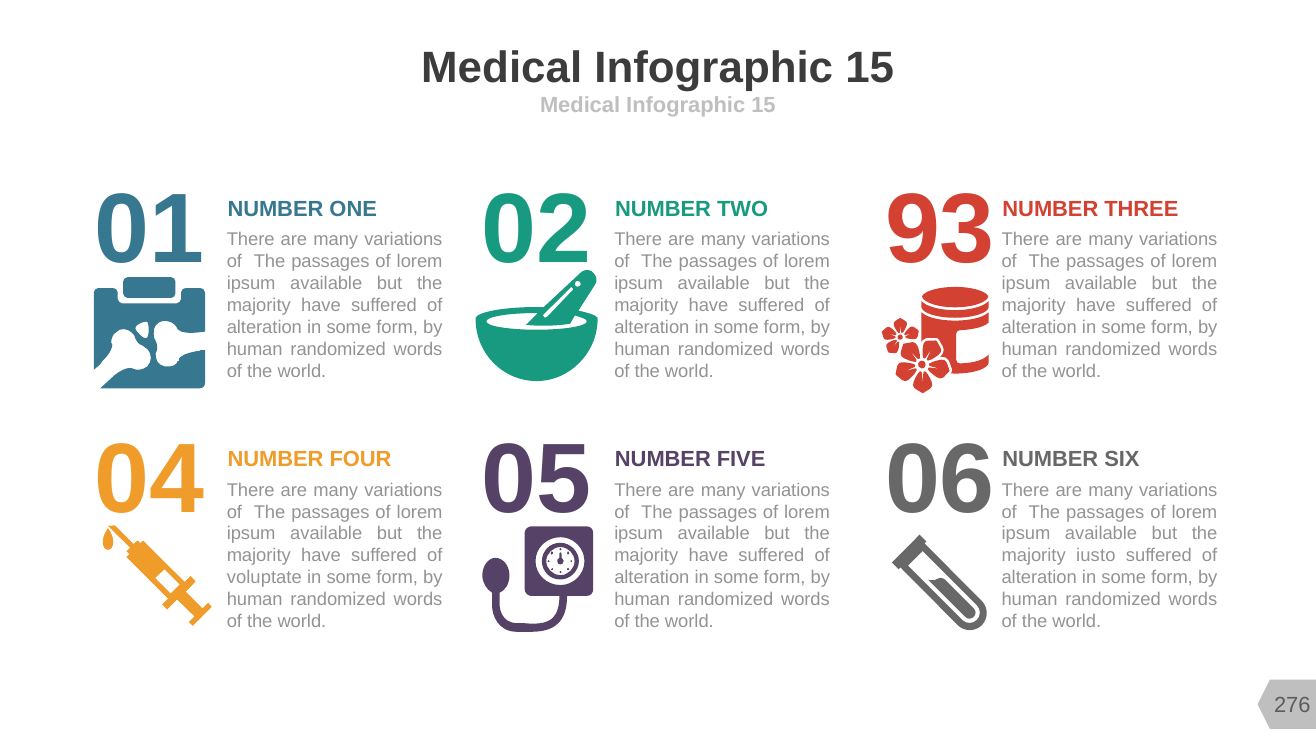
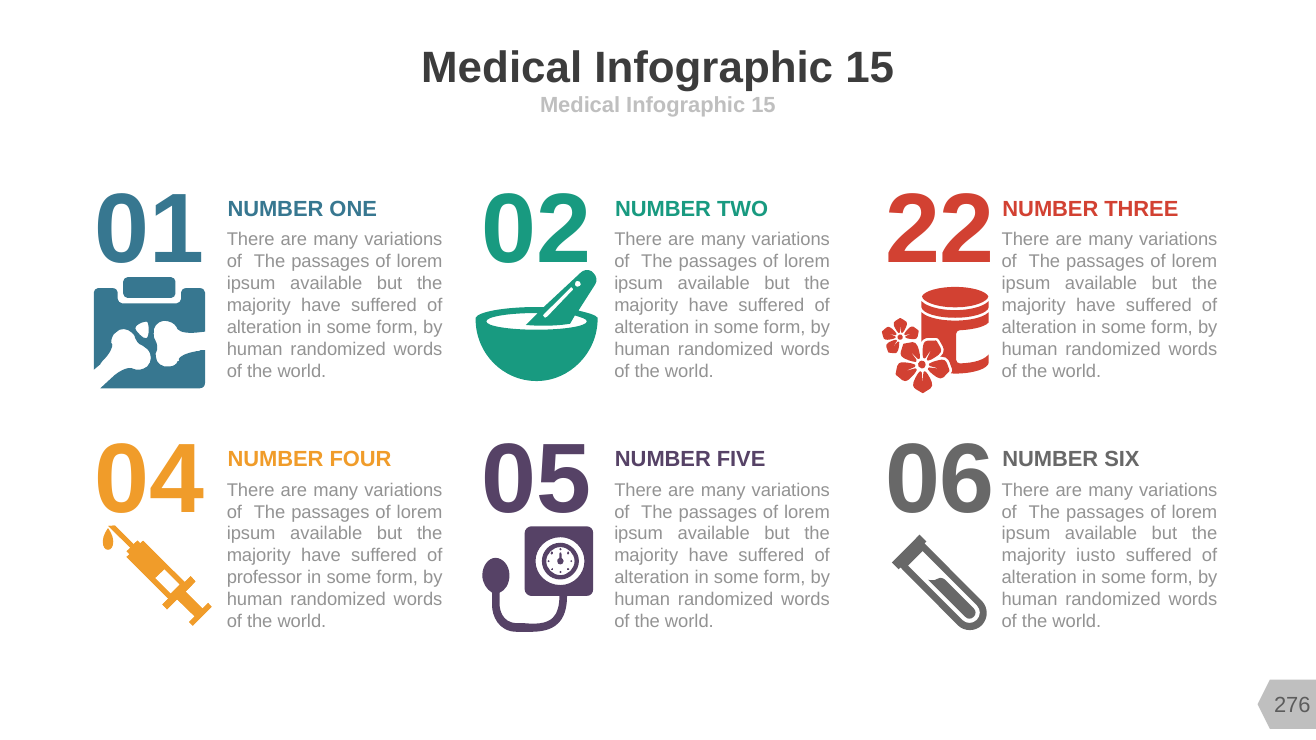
93: 93 -> 22
voluptate: voluptate -> professor
